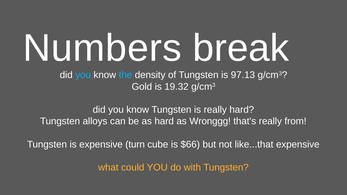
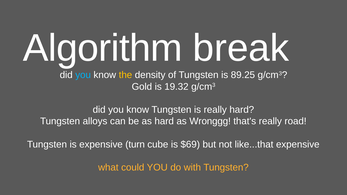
Numbers: Numbers -> Algorithm
the colour: light blue -> yellow
97.13: 97.13 -> 89.25
from: from -> road
$66: $66 -> $69
